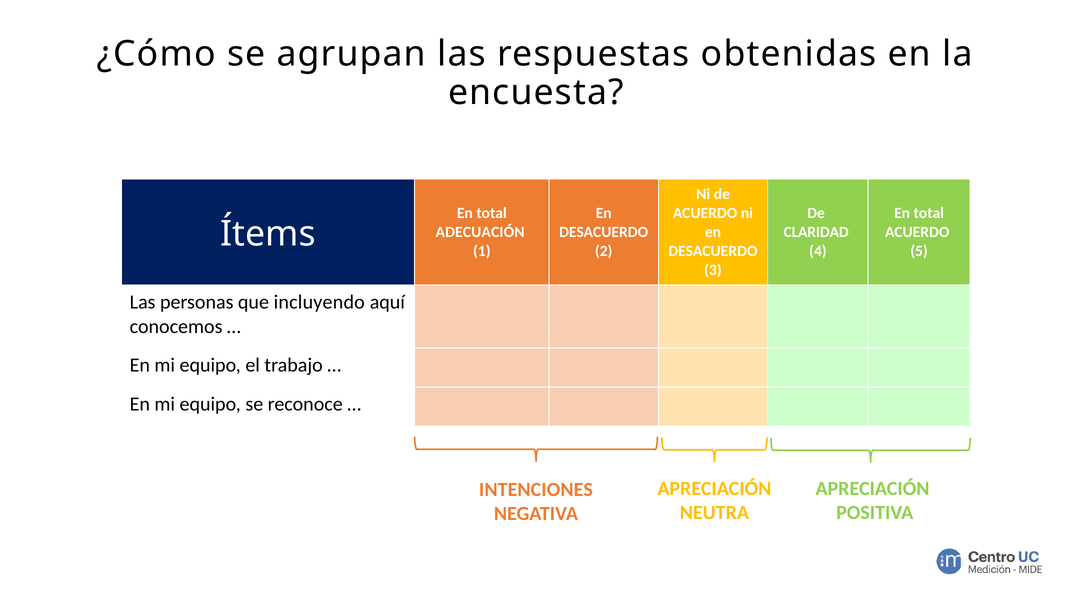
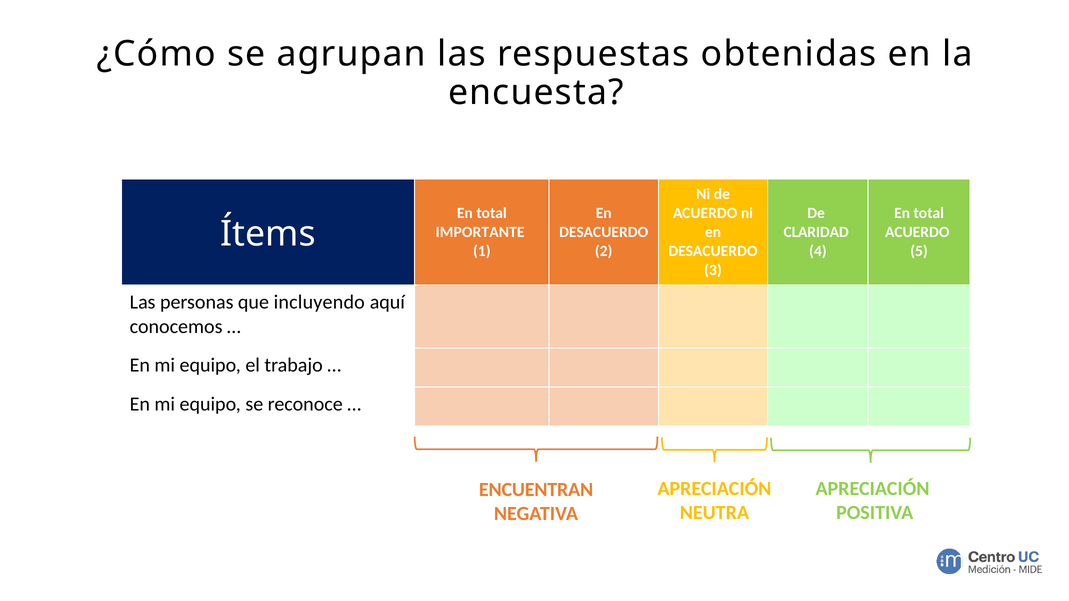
ADECUACIÓN: ADECUACIÓN -> IMPORTANTE
INTENCIONES: INTENCIONES -> ENCUENTRAN
